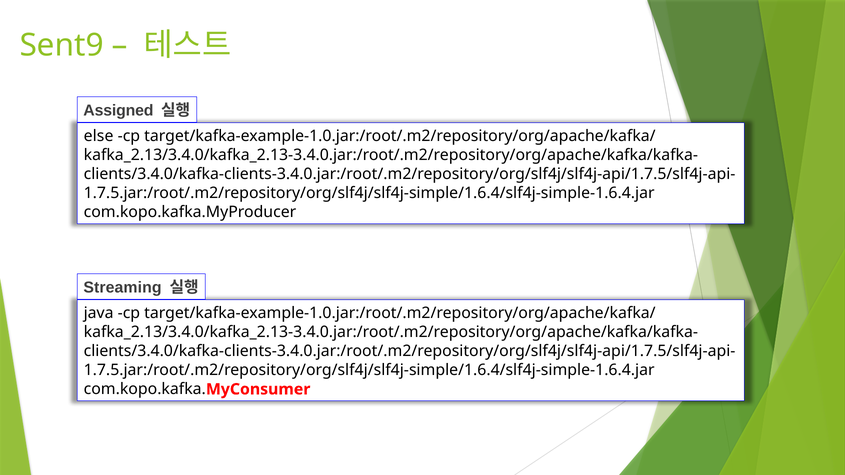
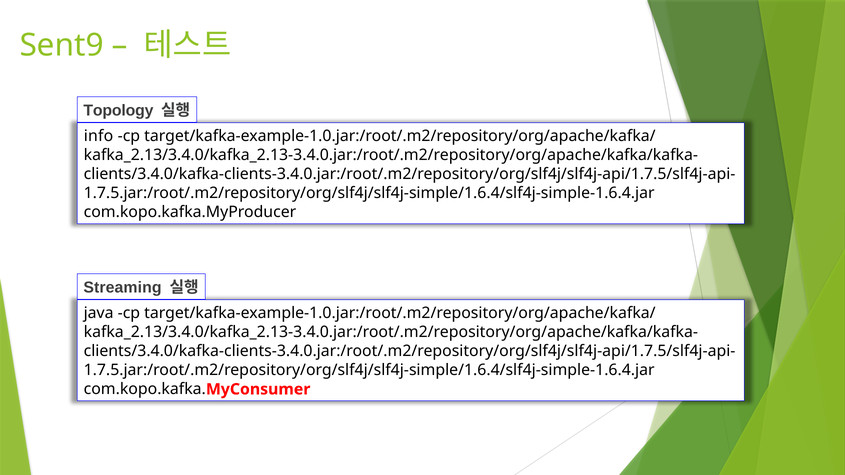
Assigned: Assigned -> Topology
else: else -> info
